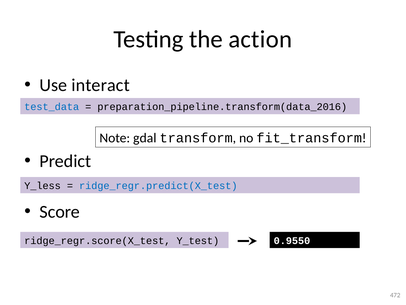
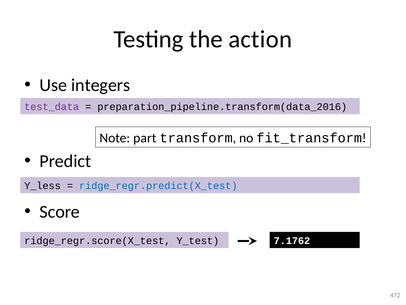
interact: interact -> integers
test_data colour: blue -> purple
gdal: gdal -> part
0.9550: 0.9550 -> 7.1762
